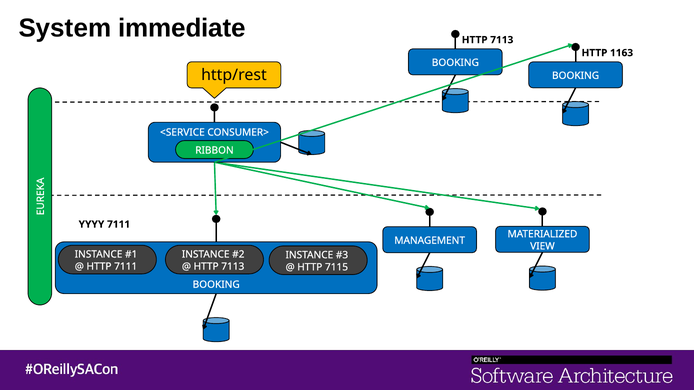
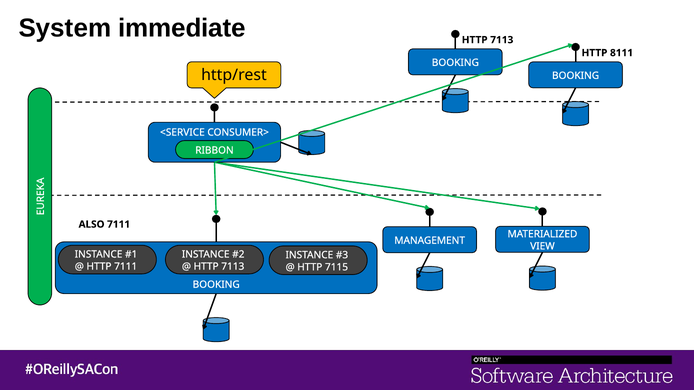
1163: 1163 -> 8111
YYYY: YYYY -> ALSO
